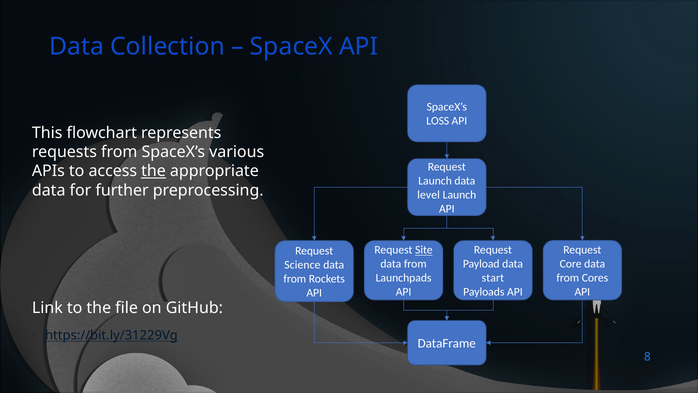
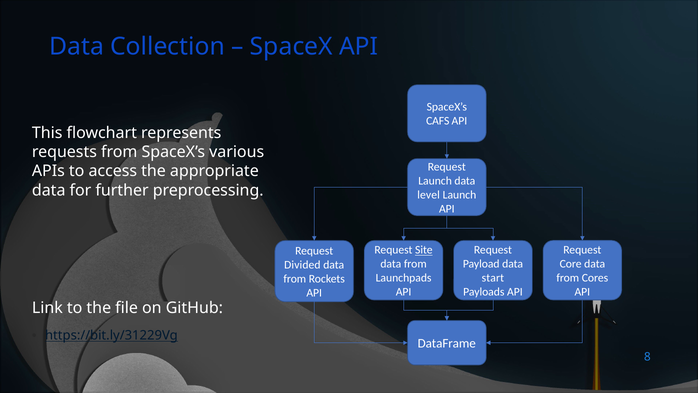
LOSS: LOSS -> CAFS
the at (154, 171) underline: present -> none
Science: Science -> Divided
